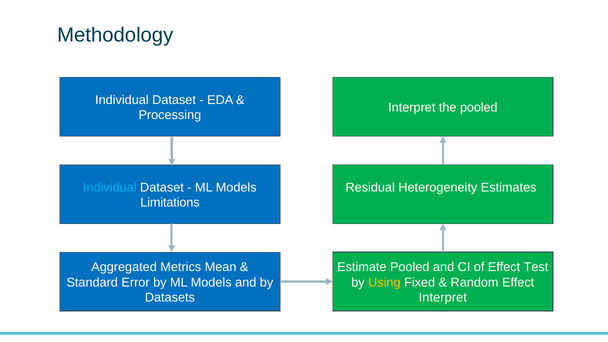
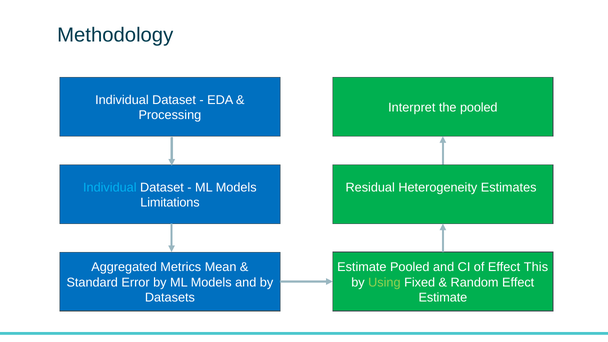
Test: Test -> This
Using colour: yellow -> light green
Interpret at (443, 298): Interpret -> Estimate
